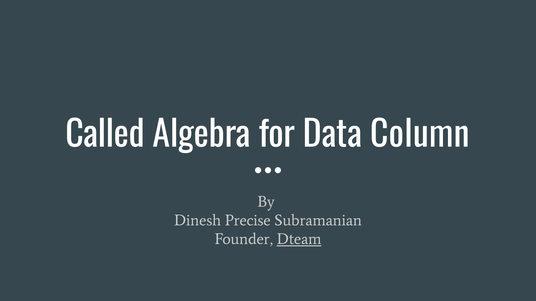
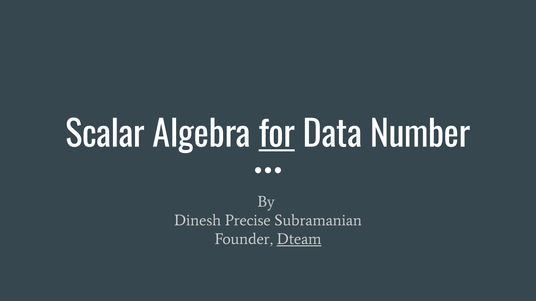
Called: Called -> Scalar
for underline: none -> present
Column: Column -> Number
